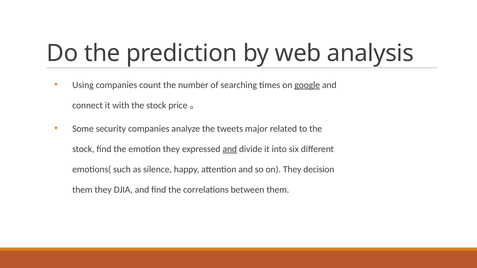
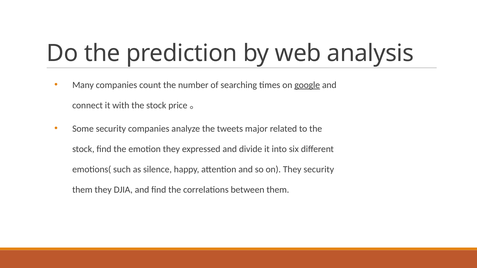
Using: Using -> Many
and at (230, 149) underline: present -> none
They decision: decision -> security
